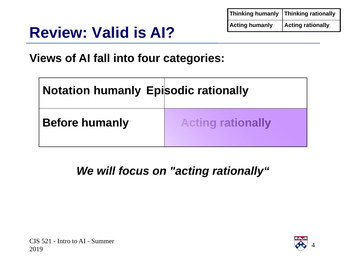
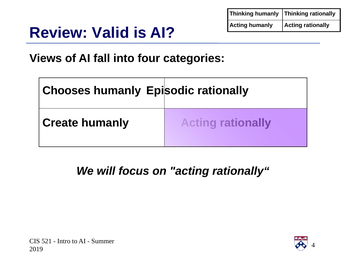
Notation: Notation -> Chooses
Before: Before -> Create
